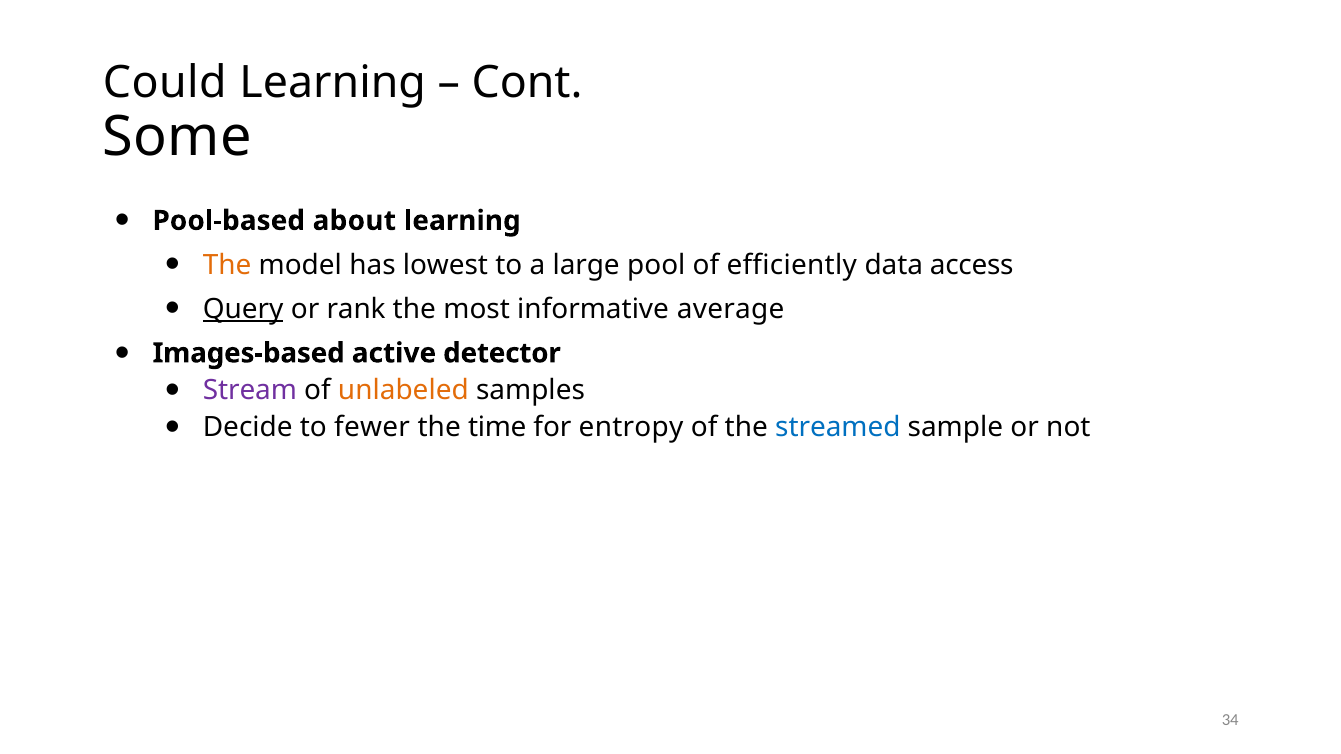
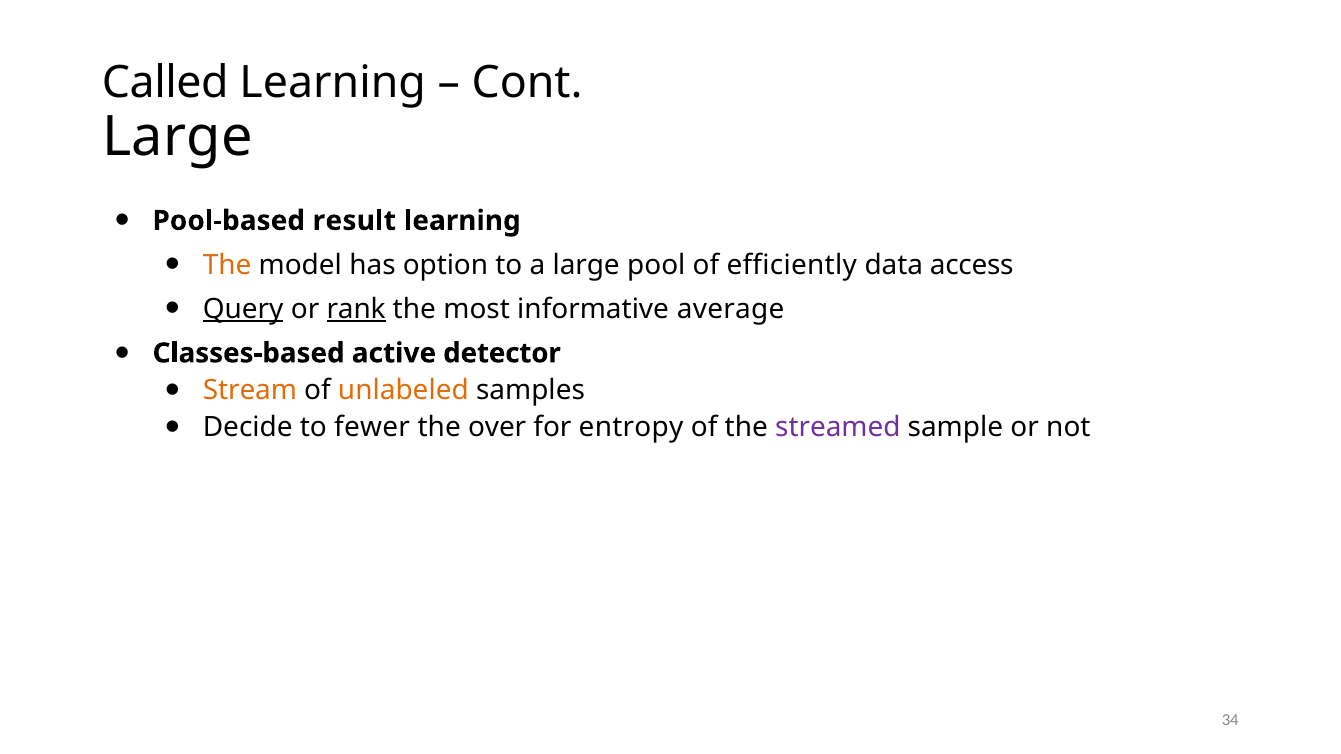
Could: Could -> Called
Some at (177, 137): Some -> Large
about: about -> result
lowest: lowest -> option
rank underline: none -> present
Images-based: Images-based -> Classes-based
Stream colour: purple -> orange
time: time -> over
streamed colour: blue -> purple
